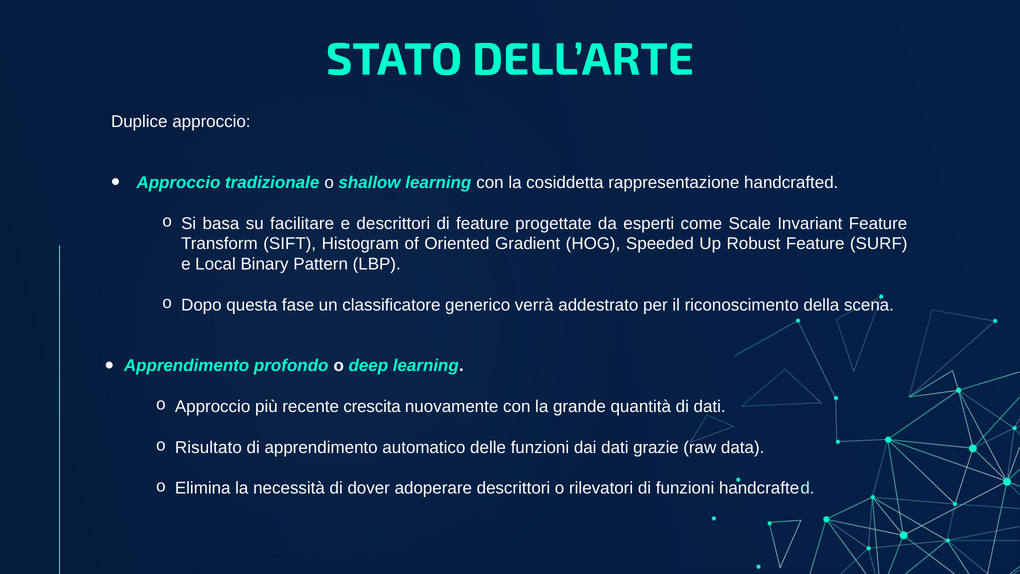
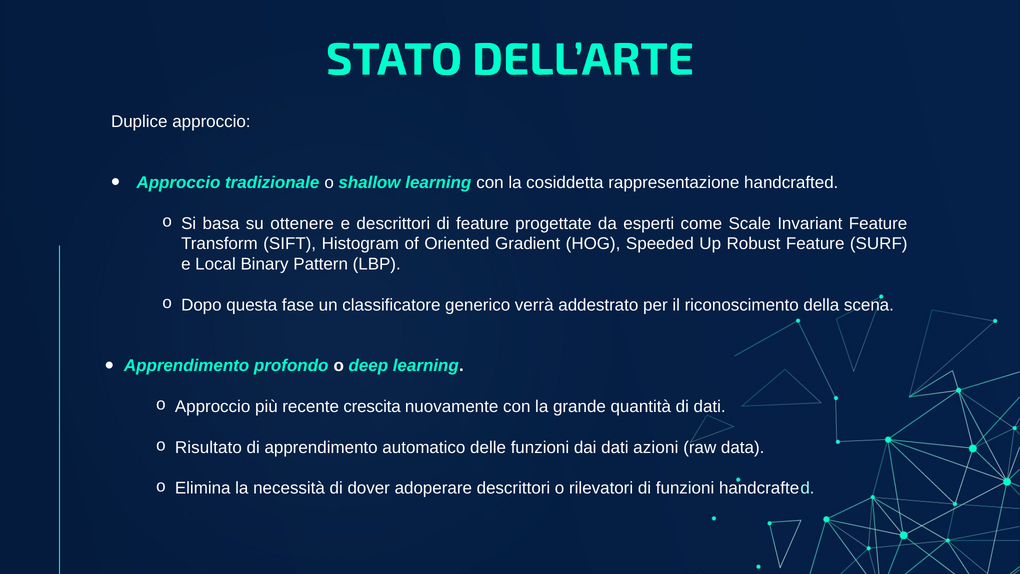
facilitare: facilitare -> ottenere
grazie: grazie -> azioni
